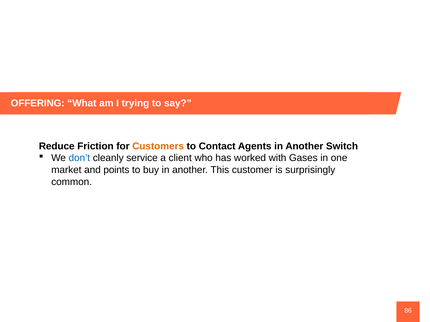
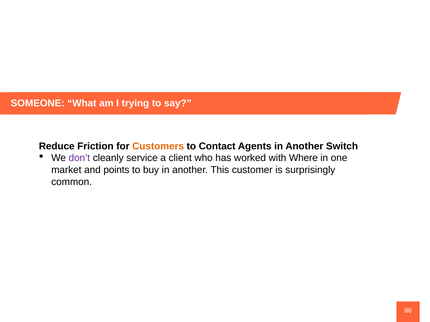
OFFERING: OFFERING -> SOMEONE
don’t colour: blue -> purple
Gases: Gases -> Where
